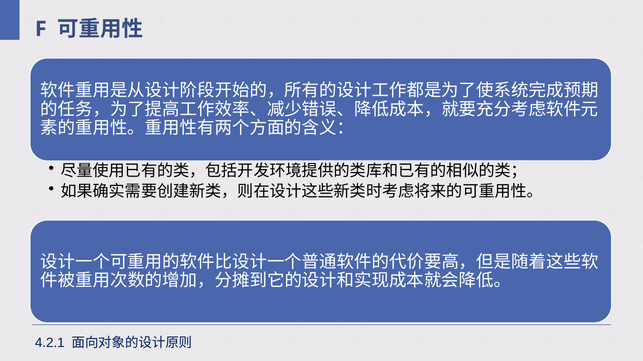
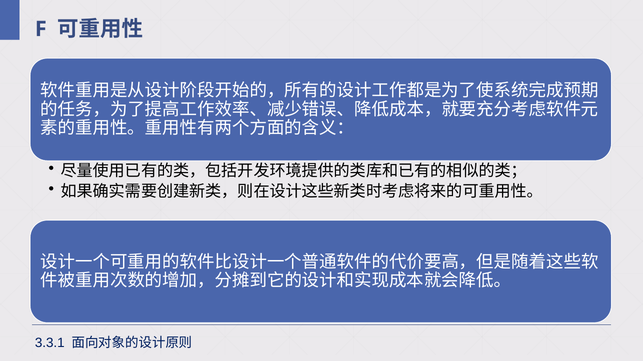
4.2.1: 4.2.1 -> 3.3.1
